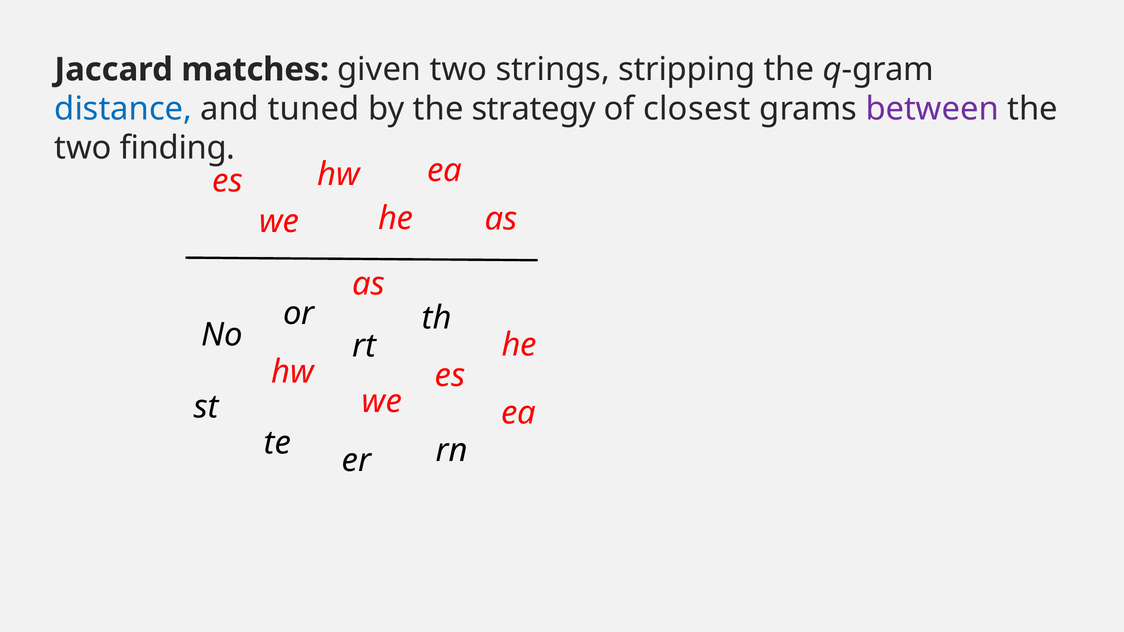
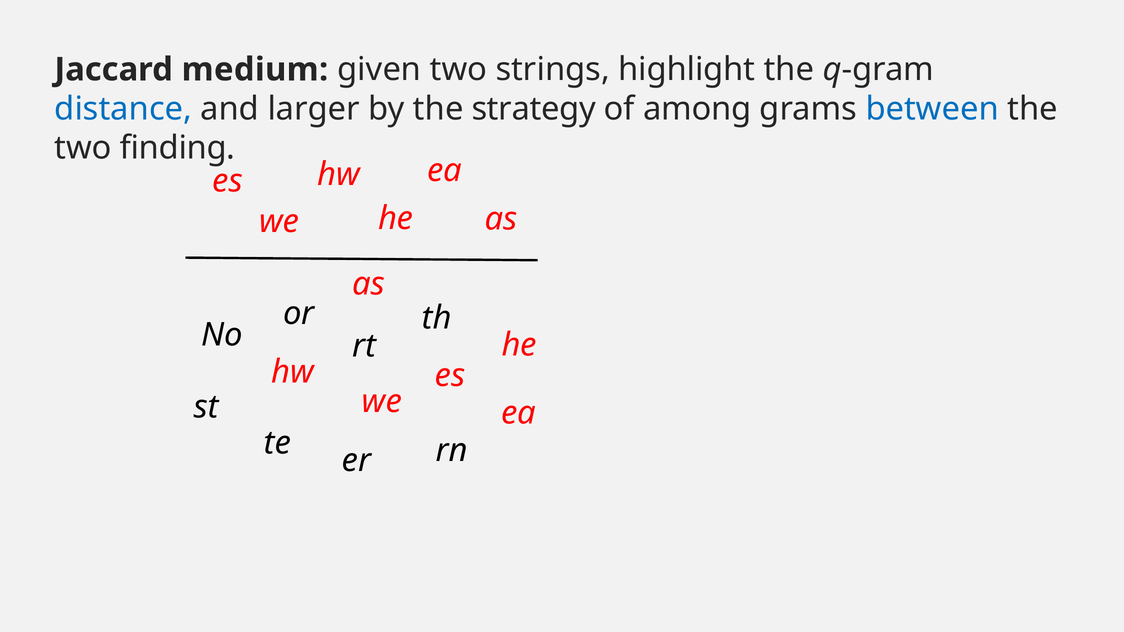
matches: matches -> medium
stripping: stripping -> highlight
tuned: tuned -> larger
closest: closest -> among
between colour: purple -> blue
